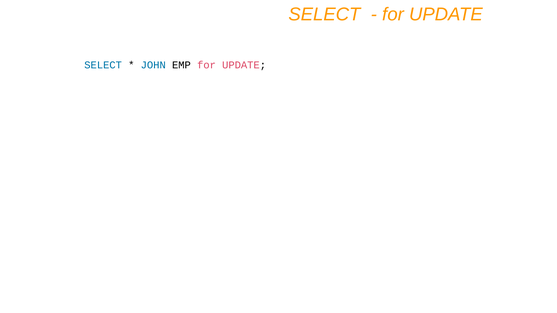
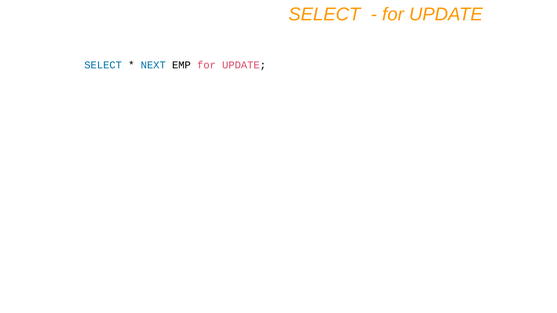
JOHN: JOHN -> NEXT
